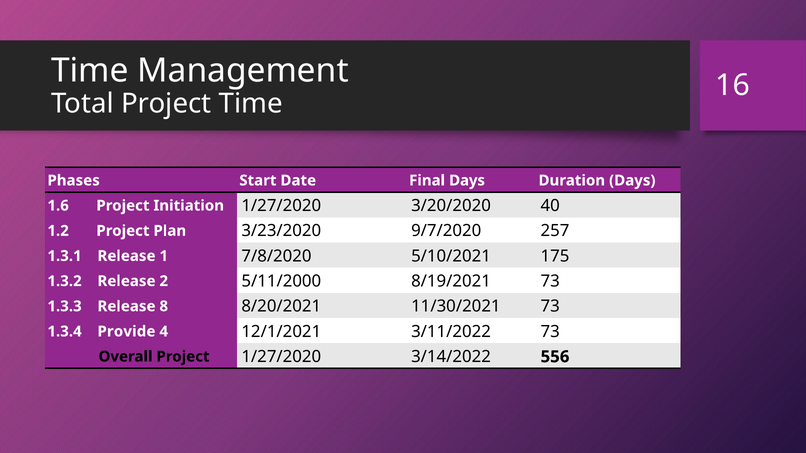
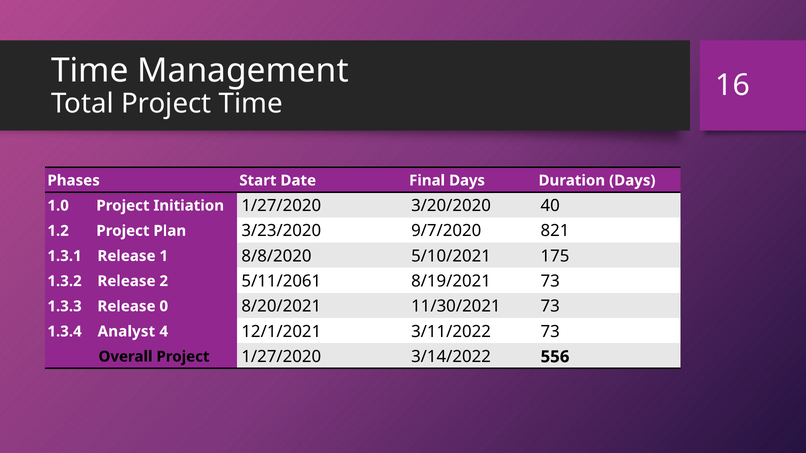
1.6: 1.6 -> 1.0
257: 257 -> 821
7/8/2020: 7/8/2020 -> 8/8/2020
5/11/2000: 5/11/2000 -> 5/11/2061
8: 8 -> 0
Provide: Provide -> Analyst
